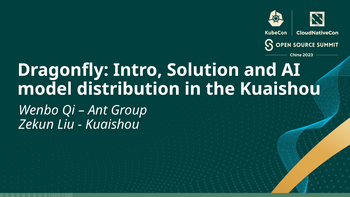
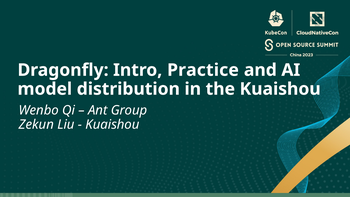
Solution: Solution -> Practice
